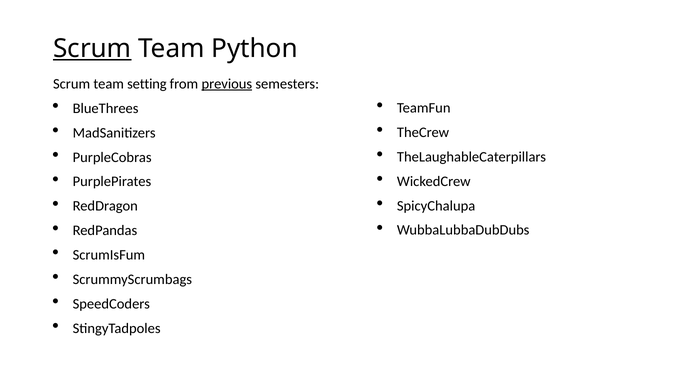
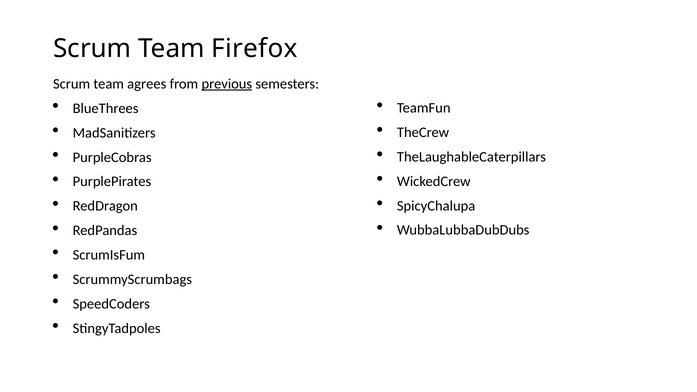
Scrum at (92, 49) underline: present -> none
Python: Python -> Firefox
setting: setting -> agrees
